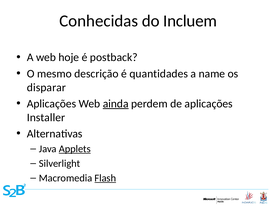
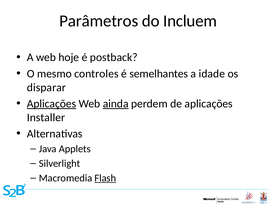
Conhecidas: Conhecidas -> Parâmetros
descrição: descrição -> controles
quantidades: quantidades -> semelhantes
name: name -> idade
Aplicações at (51, 104) underline: none -> present
Applets underline: present -> none
